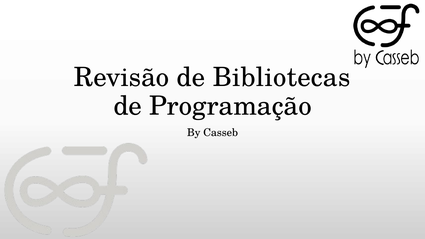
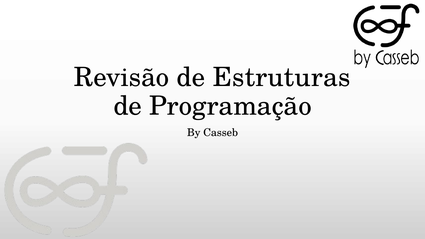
Bibliotecas: Bibliotecas -> Estruturas
